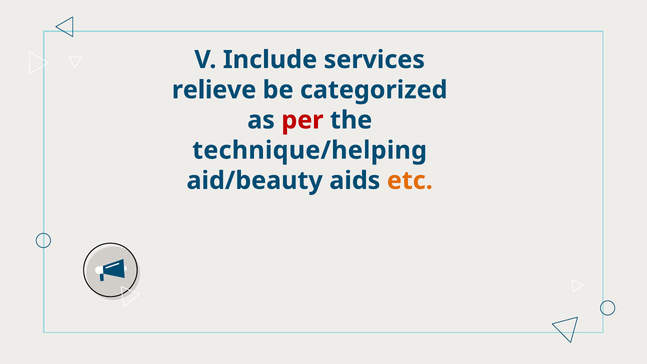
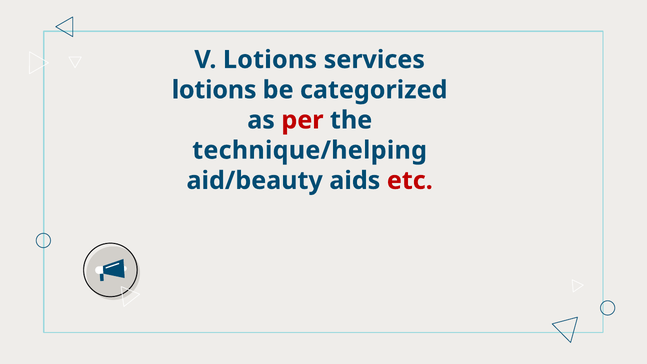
V Include: Include -> Lotions
relieve at (214, 90): relieve -> lotions
etc colour: orange -> red
